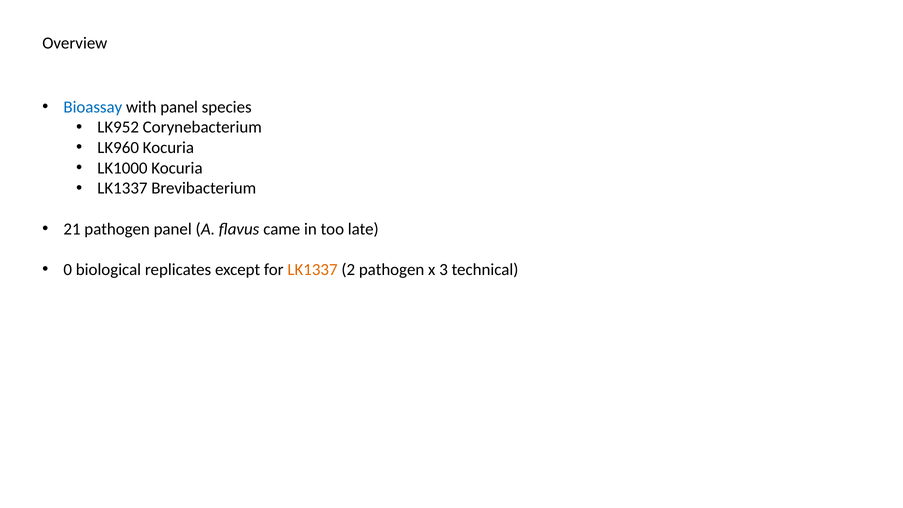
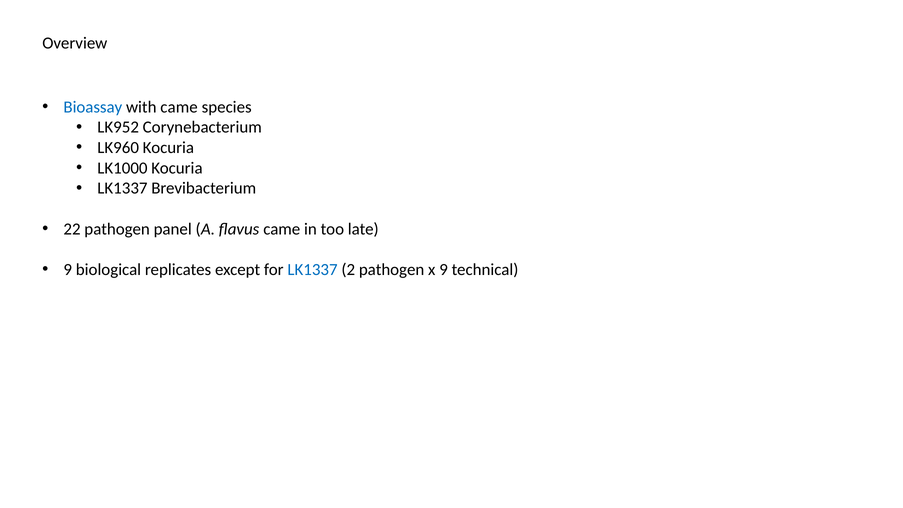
with panel: panel -> came
21: 21 -> 22
0 at (68, 270): 0 -> 9
LK1337 at (313, 270) colour: orange -> blue
x 3: 3 -> 9
